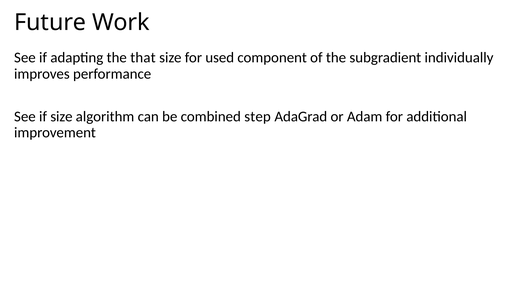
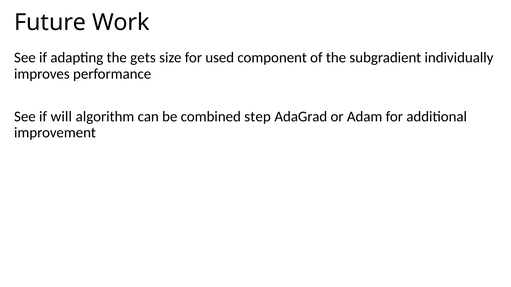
that: that -> gets
if size: size -> will
